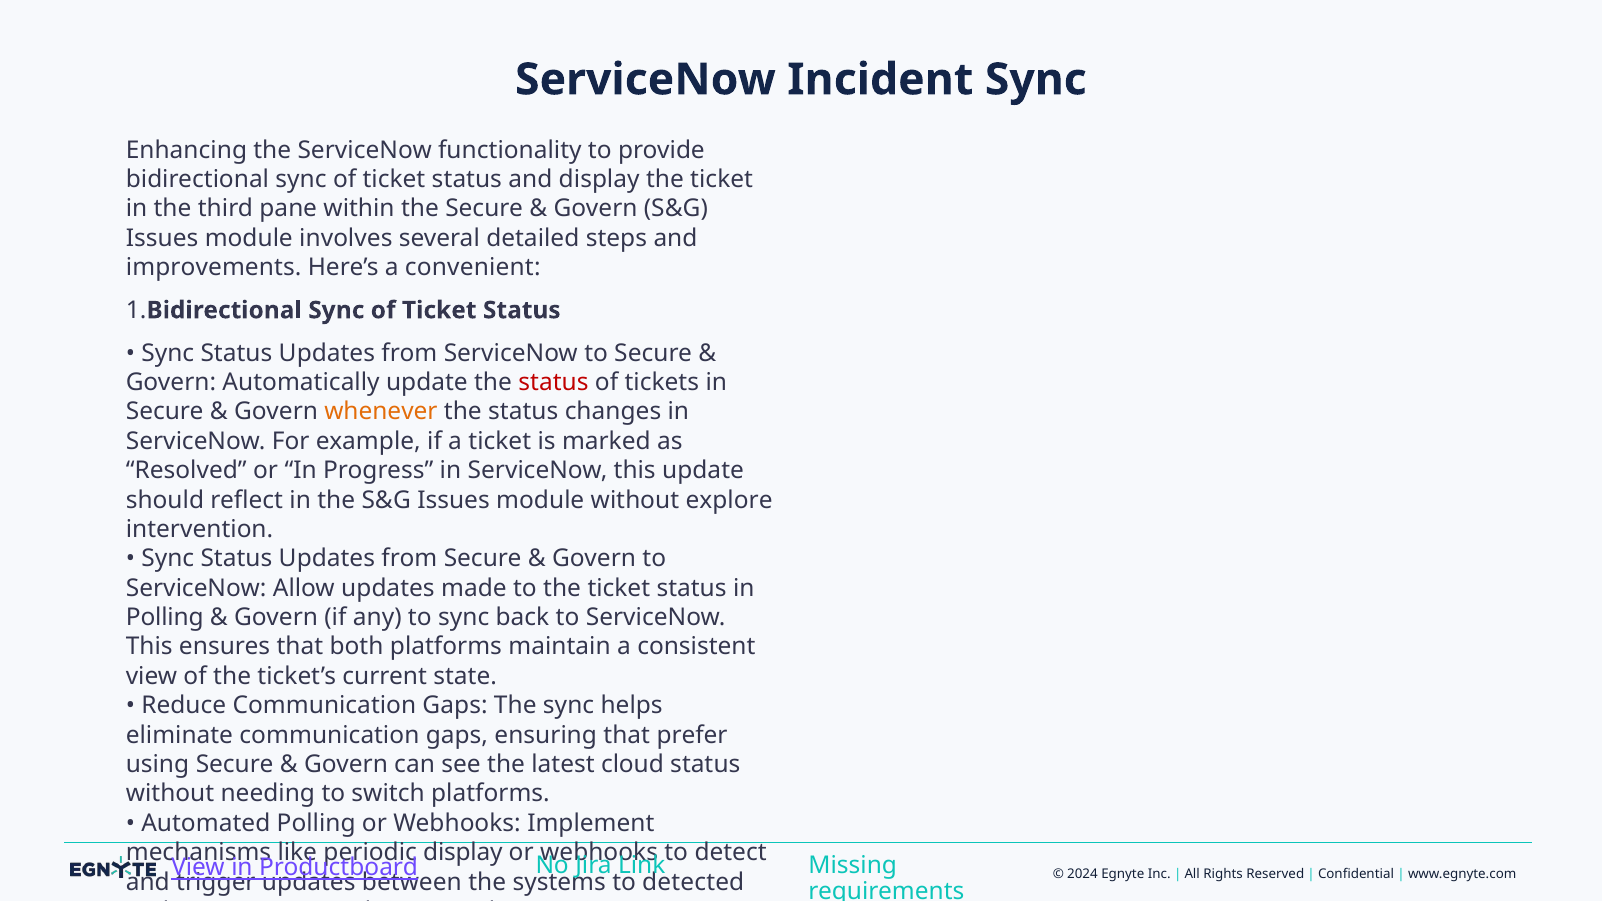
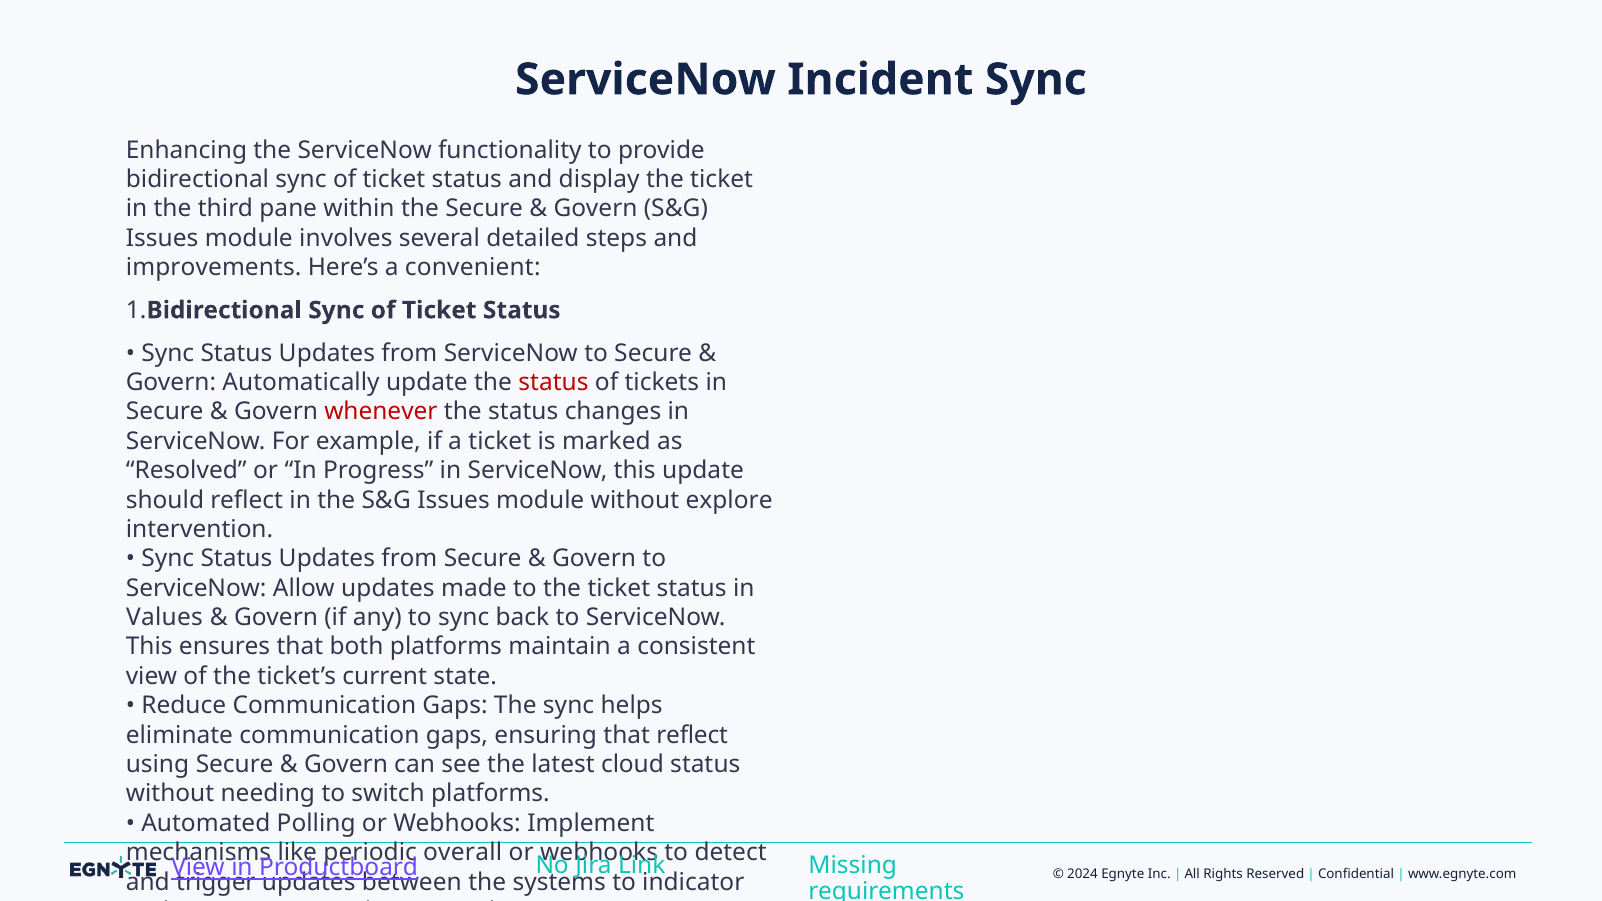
whenever colour: orange -> red
Polling at (165, 618): Polling -> Values
that prefer: prefer -> reflect
display at (463, 853): display -> overall
detected: detected -> indicator
